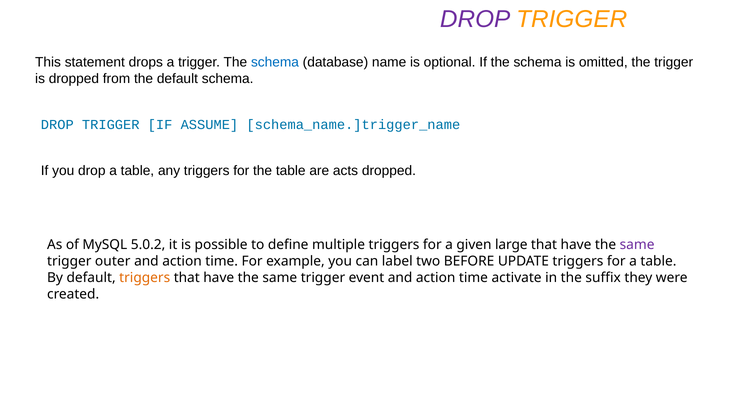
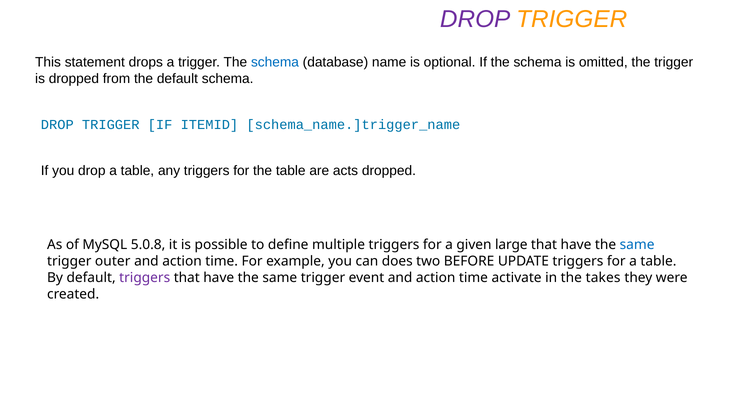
ASSUME: ASSUME -> ITEMID
5.0.2: 5.0.2 -> 5.0.8
same at (637, 245) colour: purple -> blue
label: label -> does
triggers at (145, 278) colour: orange -> purple
suffix: suffix -> takes
